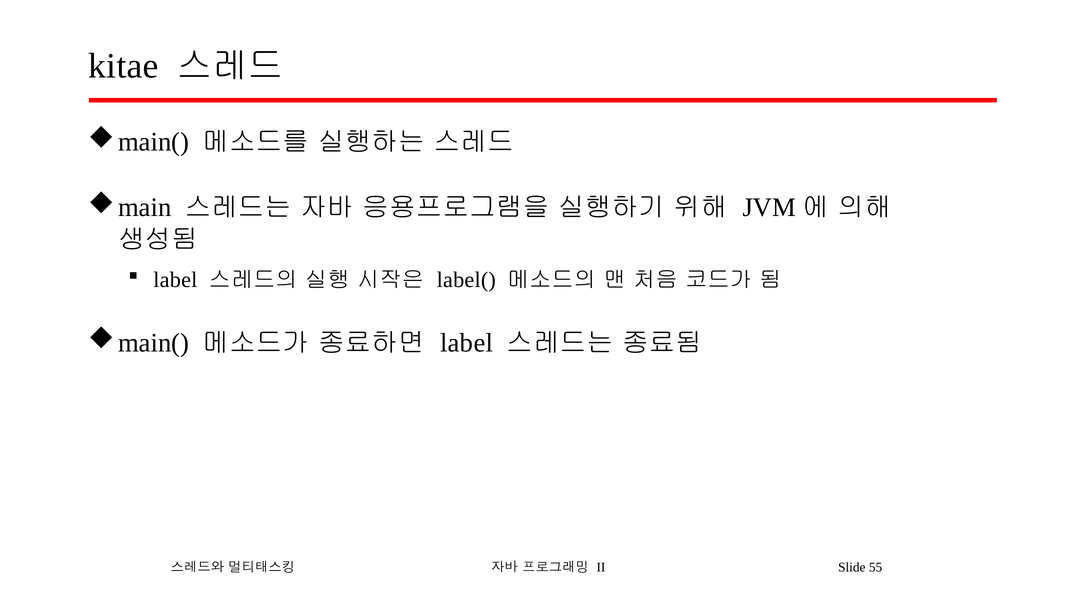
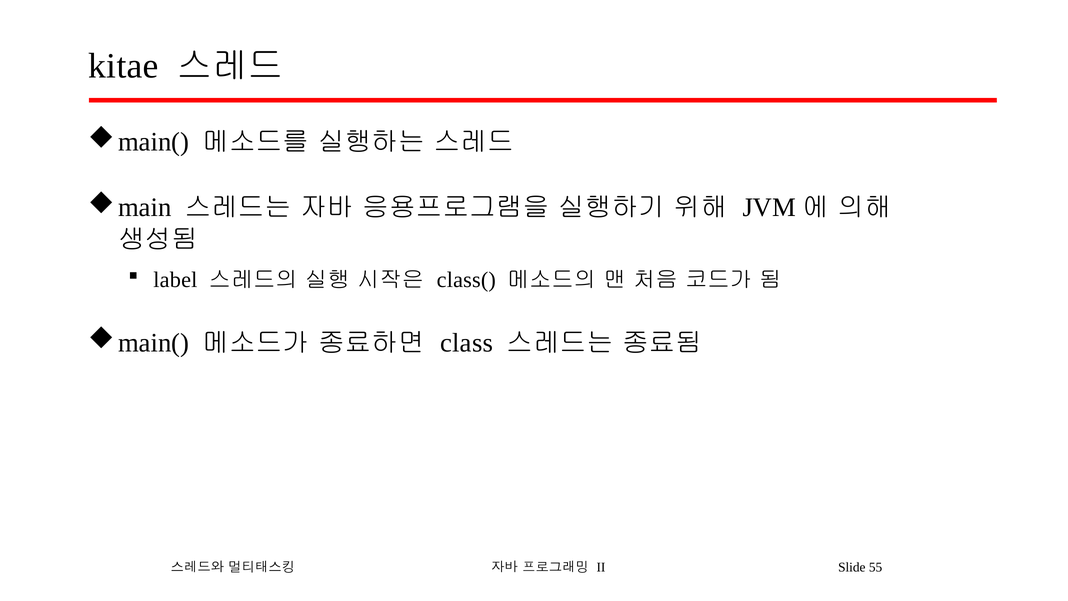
label(: label( -> class(
label at (467, 343): label -> class
